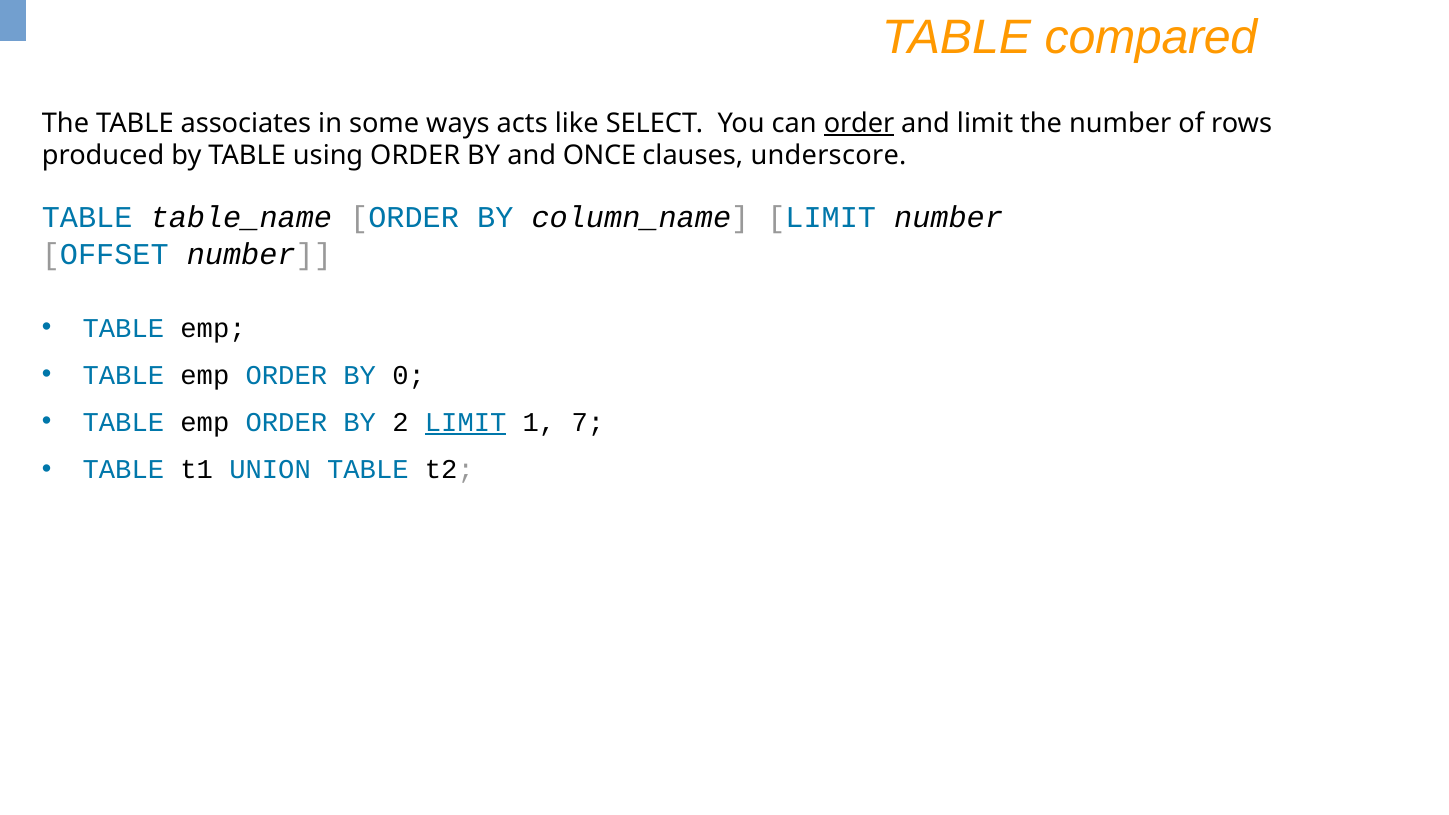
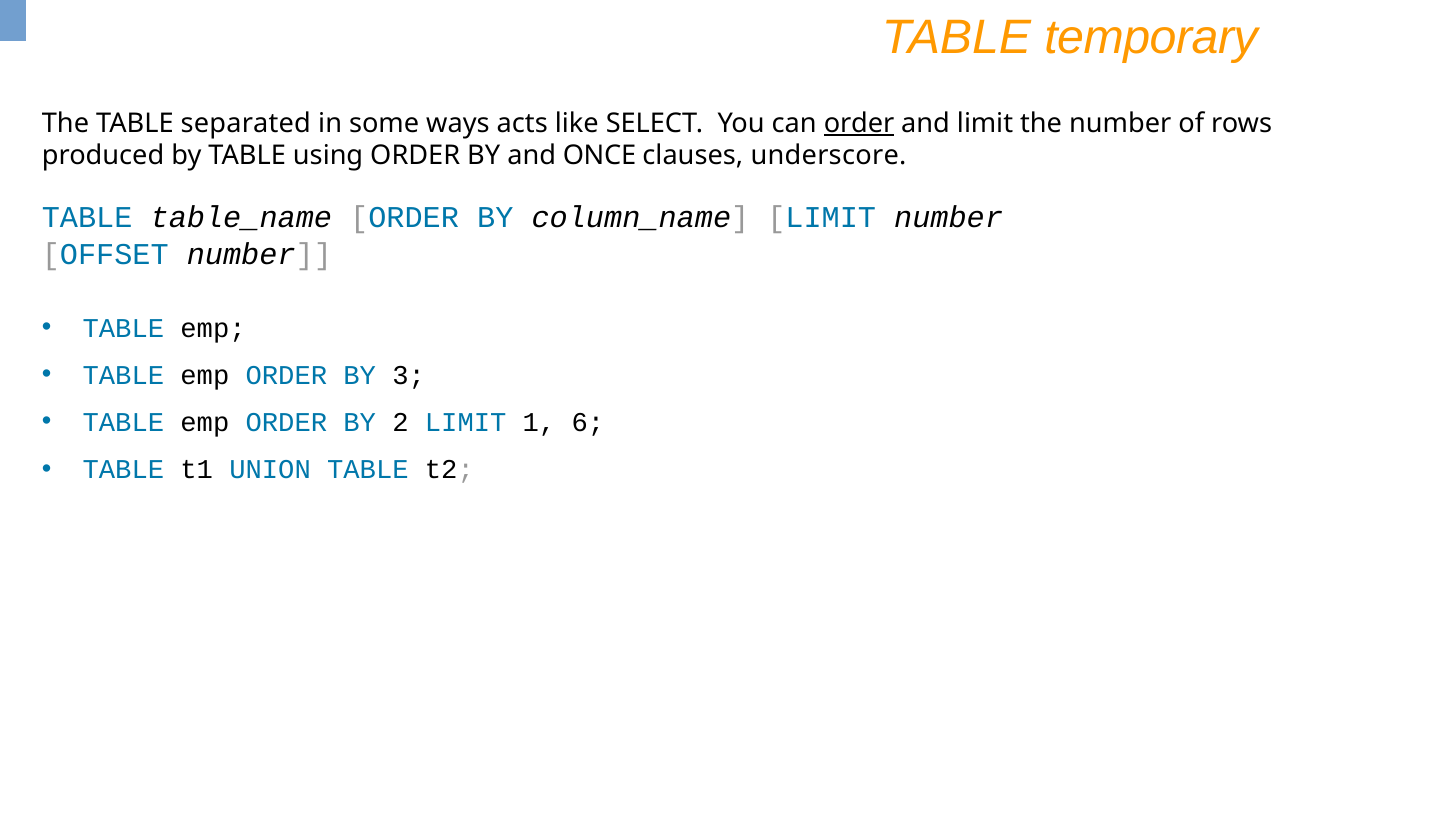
compared: compared -> temporary
associates: associates -> separated
0: 0 -> 3
LIMIT at (466, 422) underline: present -> none
7: 7 -> 6
